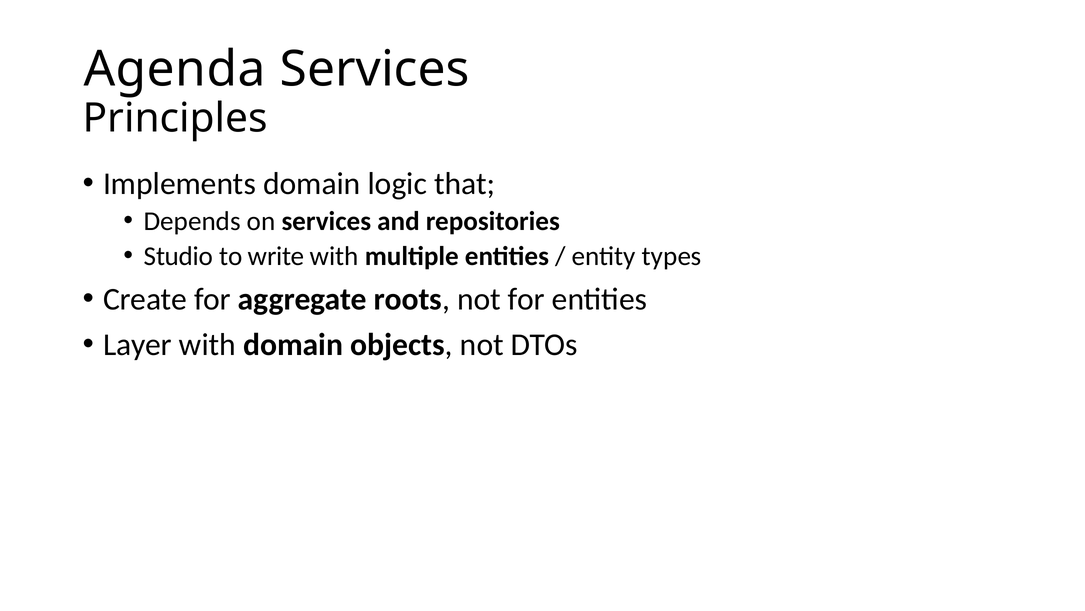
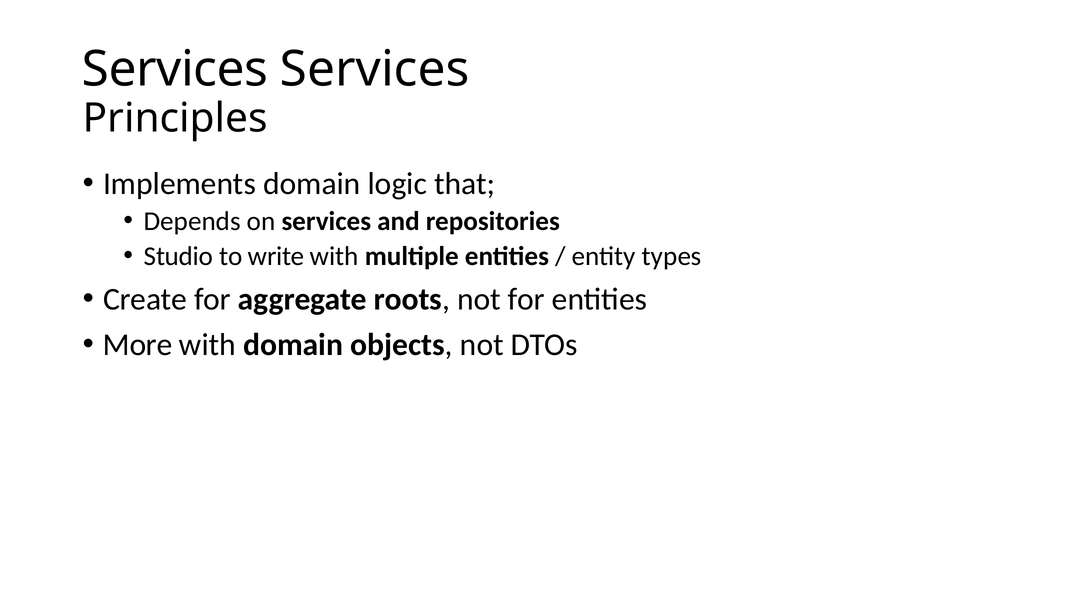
Agenda at (175, 69): Agenda -> Services
Layer: Layer -> More
